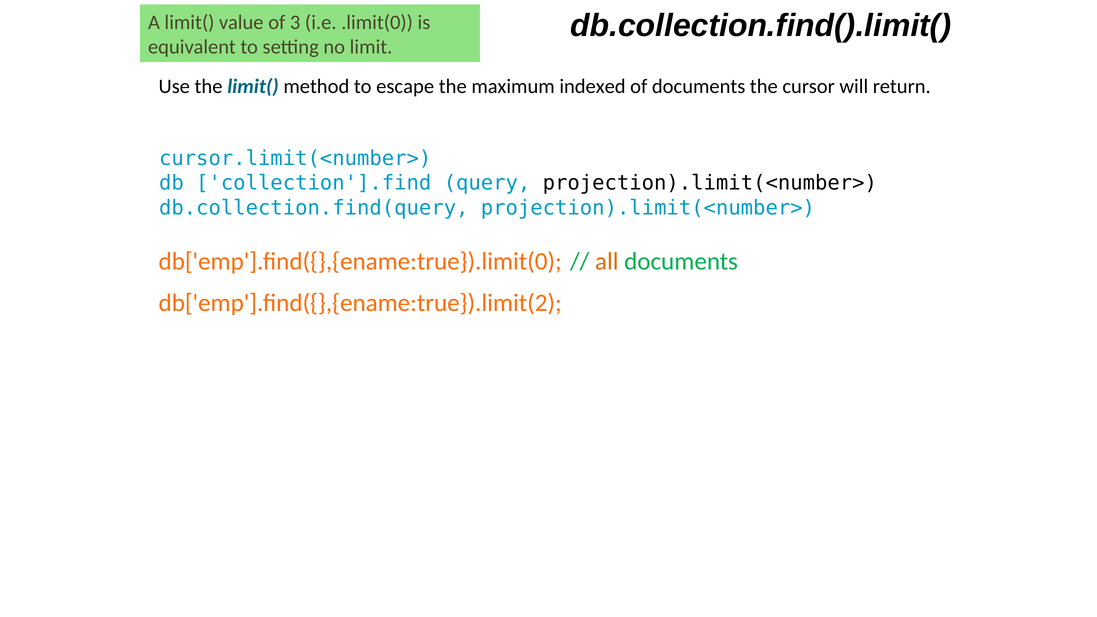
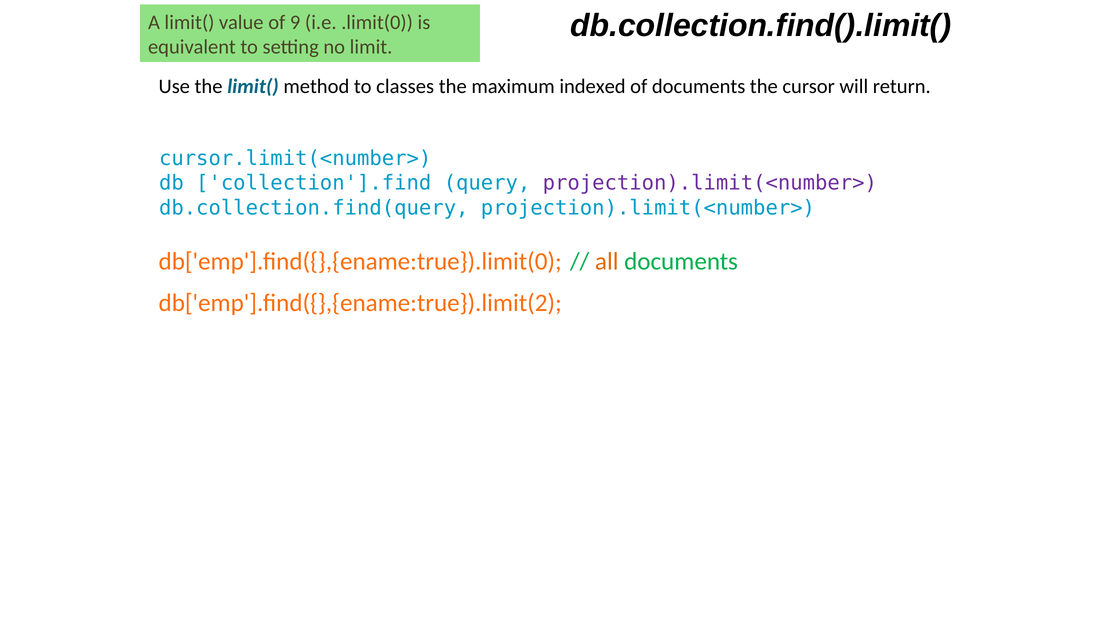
3: 3 -> 9
escape: escape -> classes
projection).limit(<number> at (710, 183) colour: black -> purple
